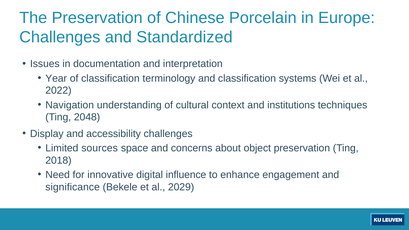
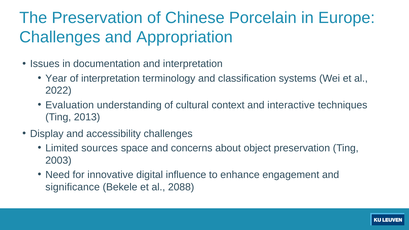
Standardized: Standardized -> Appropriation
of classification: classification -> interpretation
Navigation: Navigation -> Evaluation
institutions: institutions -> interactive
2048: 2048 -> 2013
2018: 2018 -> 2003
2029: 2029 -> 2088
